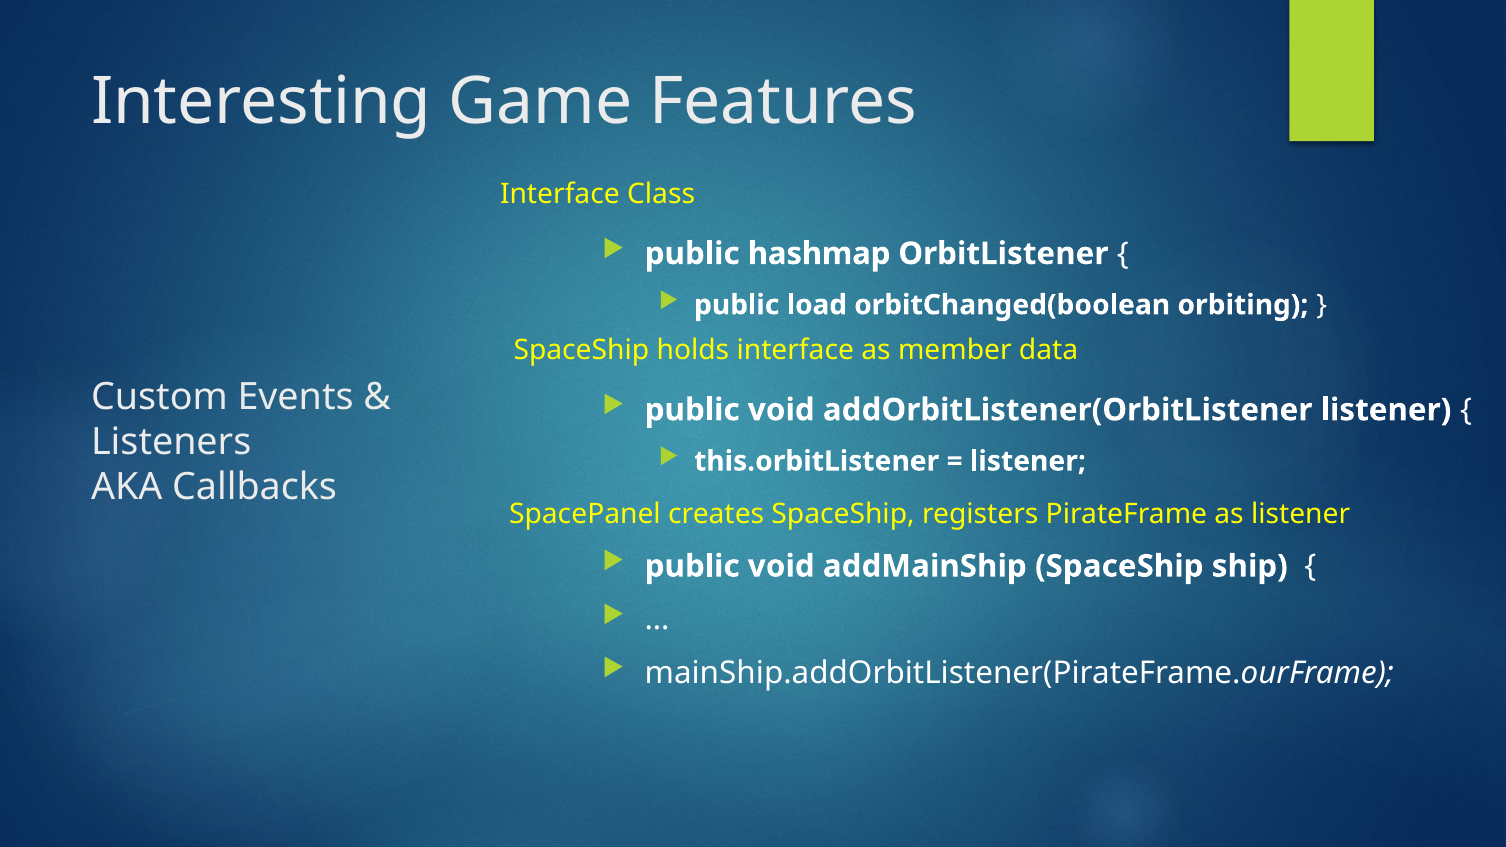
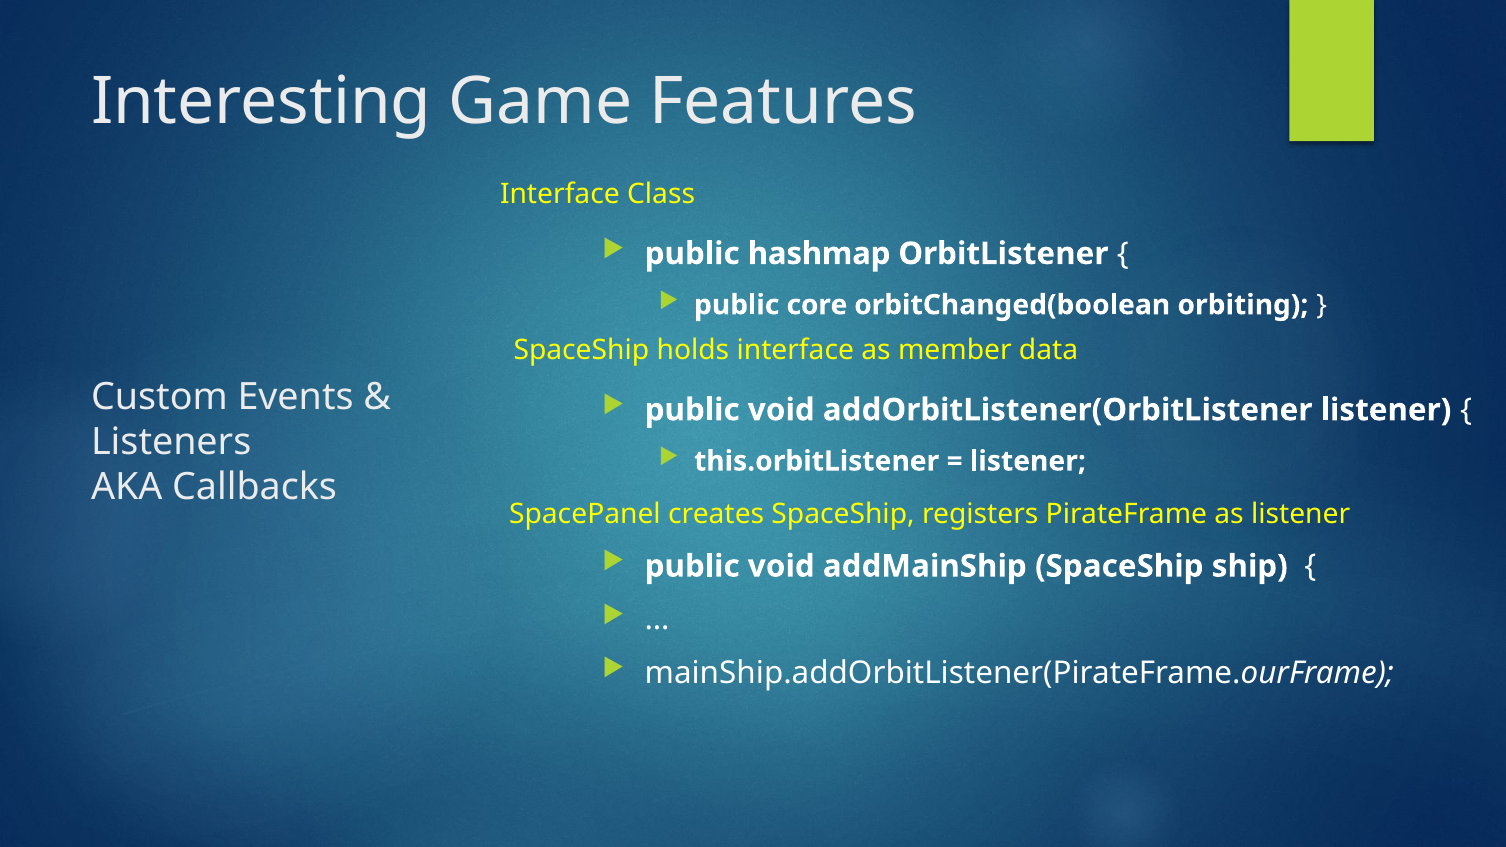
load: load -> core
